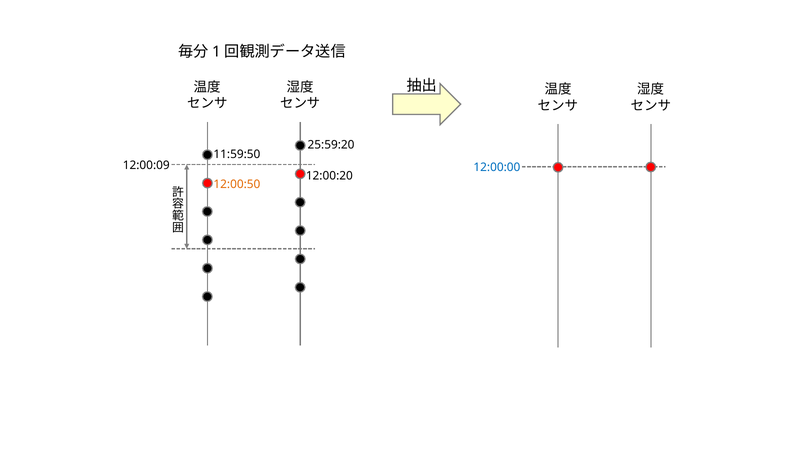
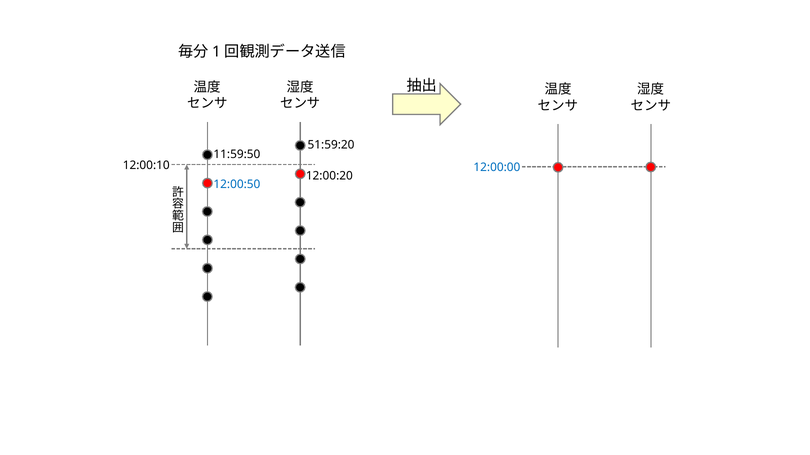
25:59:20: 25:59:20 -> 51:59:20
12:00:09: 12:00:09 -> 12:00:10
12:00:50 colour: orange -> blue
